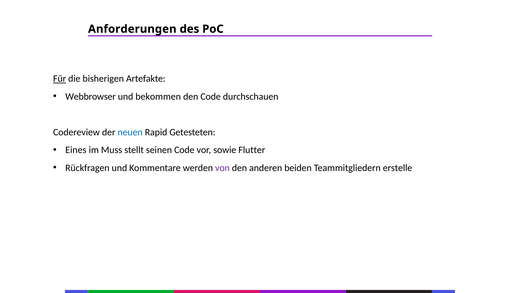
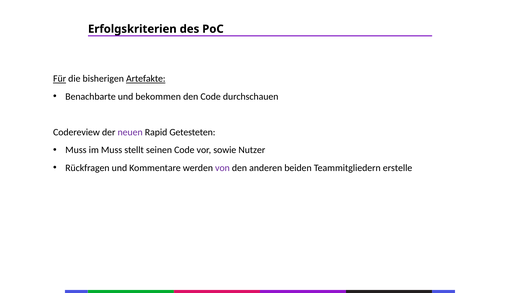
Anforderungen: Anforderungen -> Erfolgskriterien
Artefakte underline: none -> present
Webbrowser: Webbrowser -> Benachbarte
neuen colour: blue -> purple
Eines at (76, 150): Eines -> Muss
Flutter: Flutter -> Nutzer
